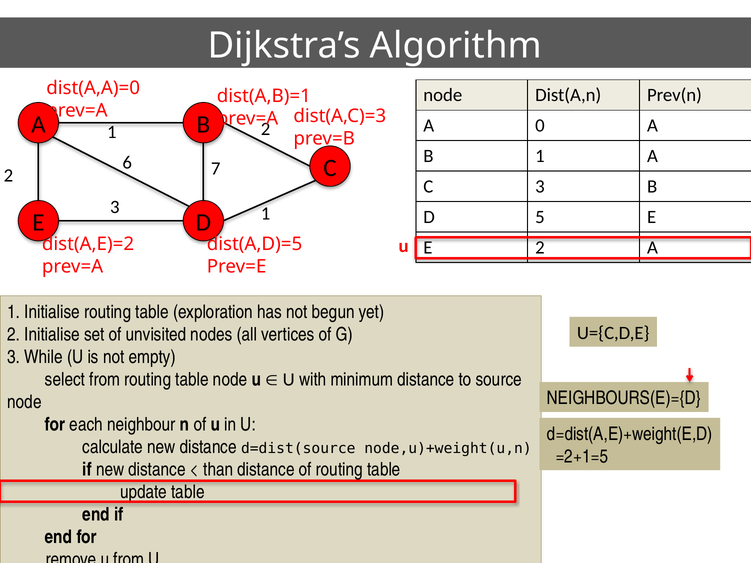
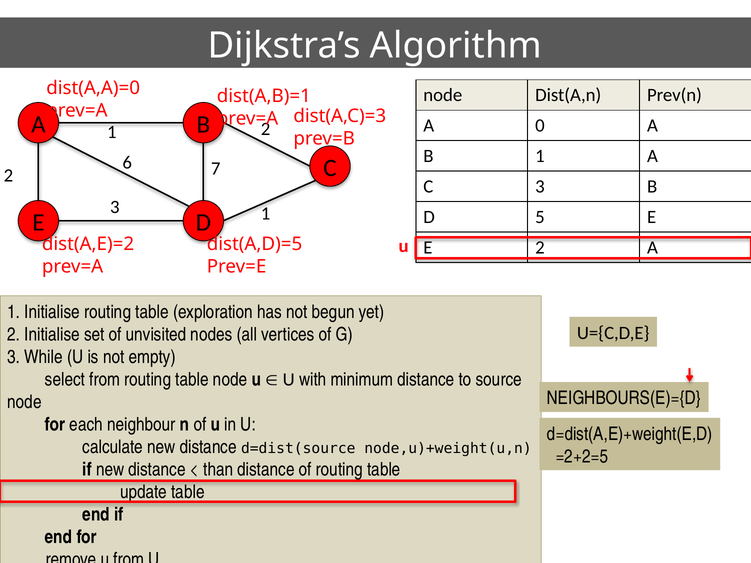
=2+1=5: =2+1=5 -> =2+2=5
